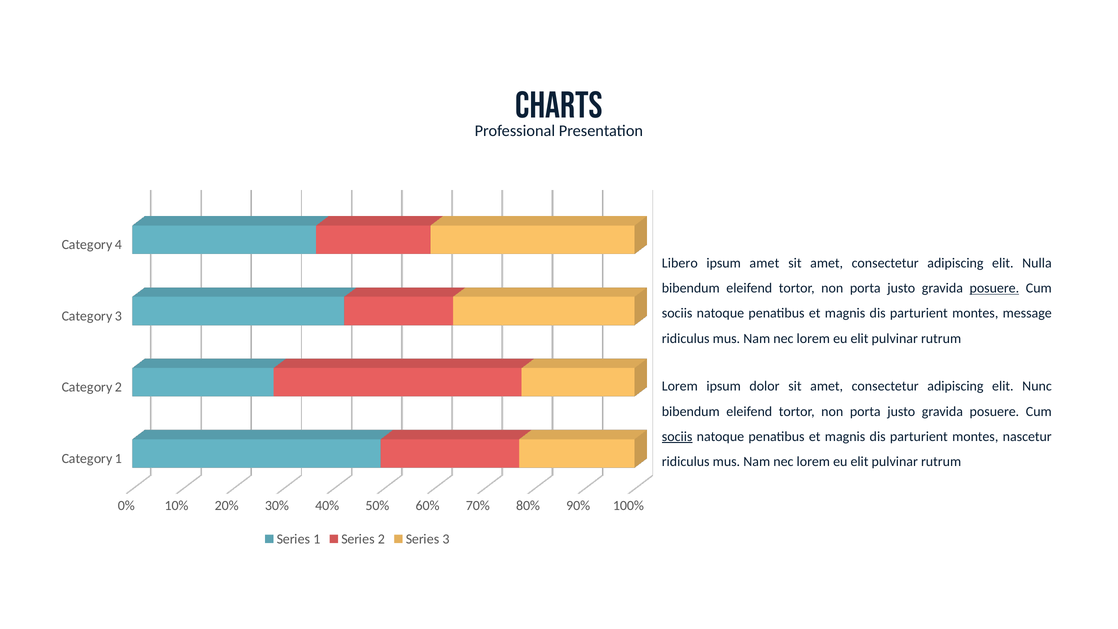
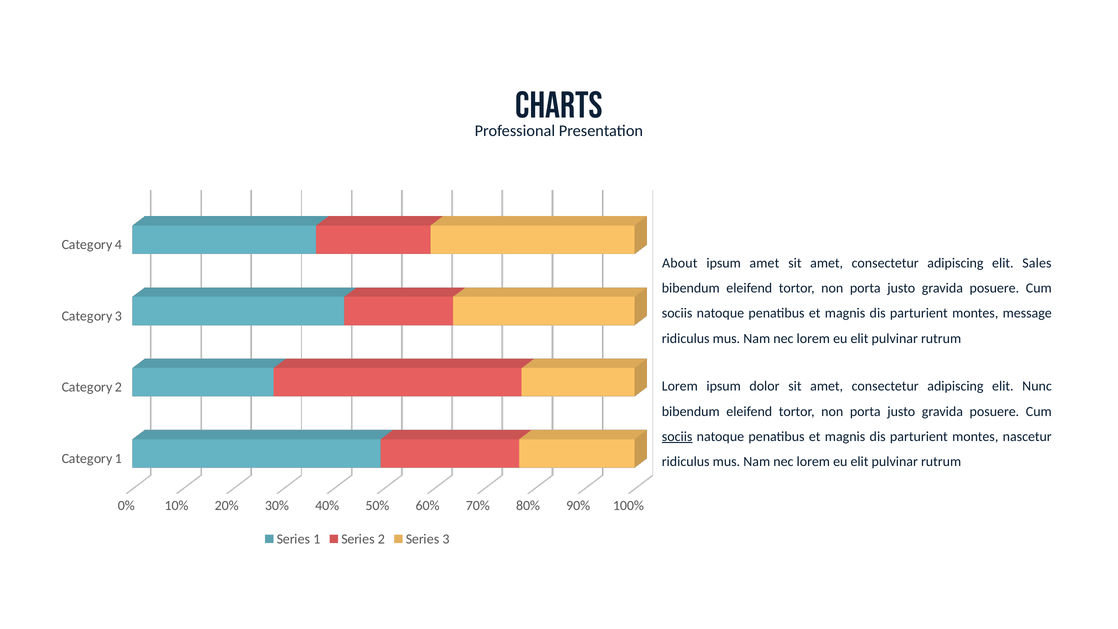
Libero: Libero -> About
Nulla: Nulla -> Sales
posuere at (994, 288) underline: present -> none
